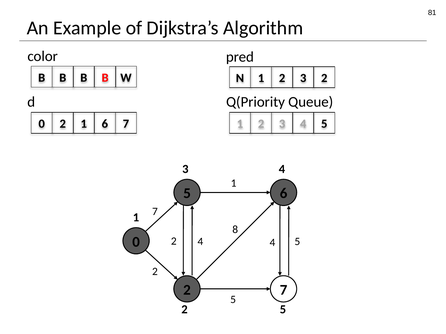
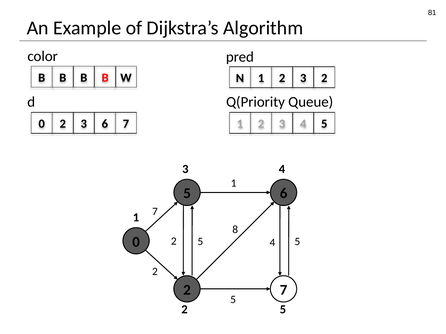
0 2 1: 1 -> 3
4 at (200, 242): 4 -> 5
